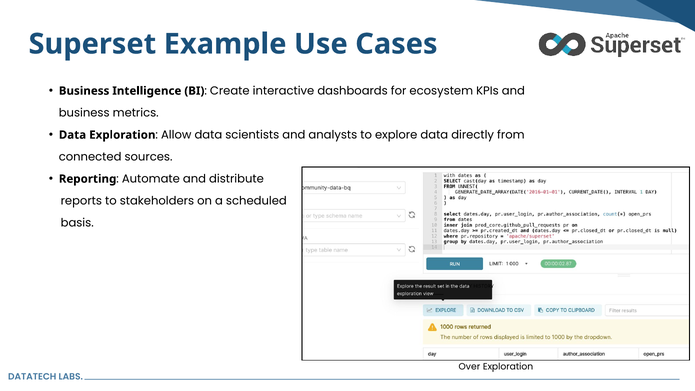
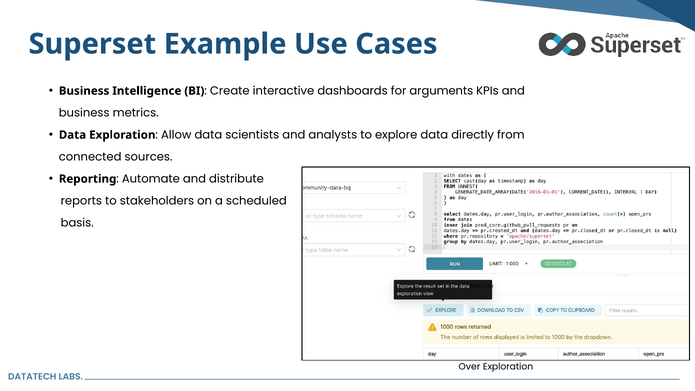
ecosystem: ecosystem -> arguments
